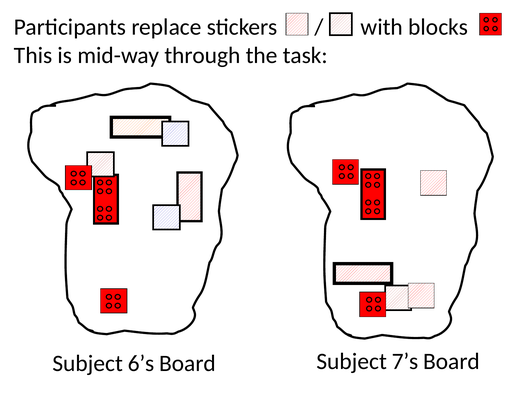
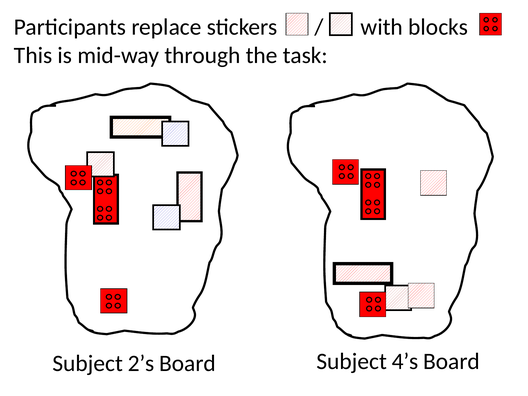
6’s: 6’s -> 2’s
7’s: 7’s -> 4’s
